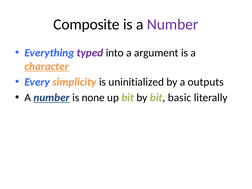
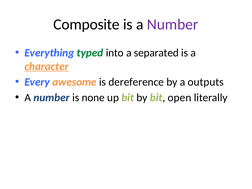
typed colour: purple -> green
argument: argument -> separated
simplicity: simplicity -> awesome
uninitialized: uninitialized -> dereference
number at (52, 98) underline: present -> none
basic: basic -> open
